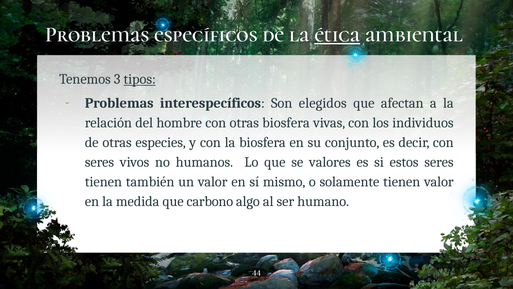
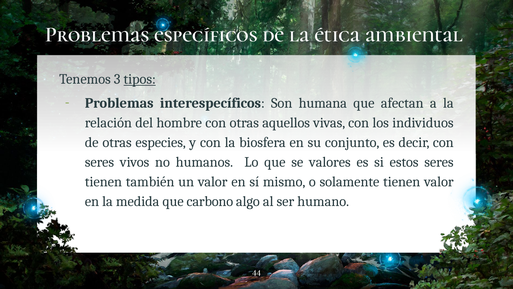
ética underline: present -> none
elegidos: elegidos -> humana
otras biosfera: biosfera -> aquellos
